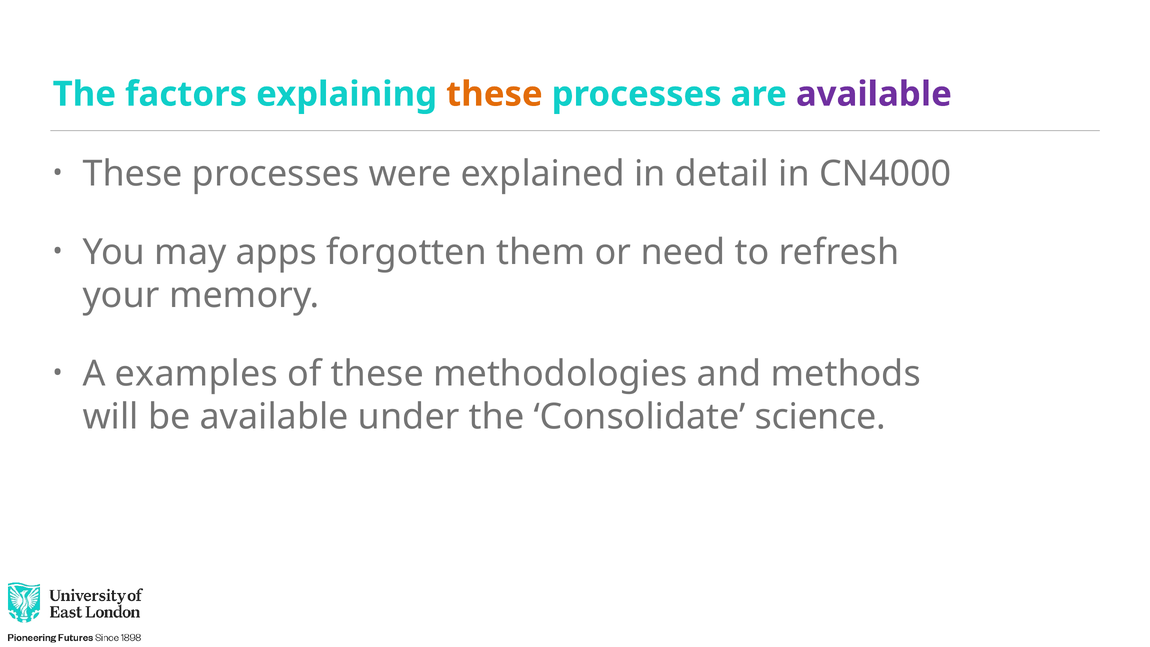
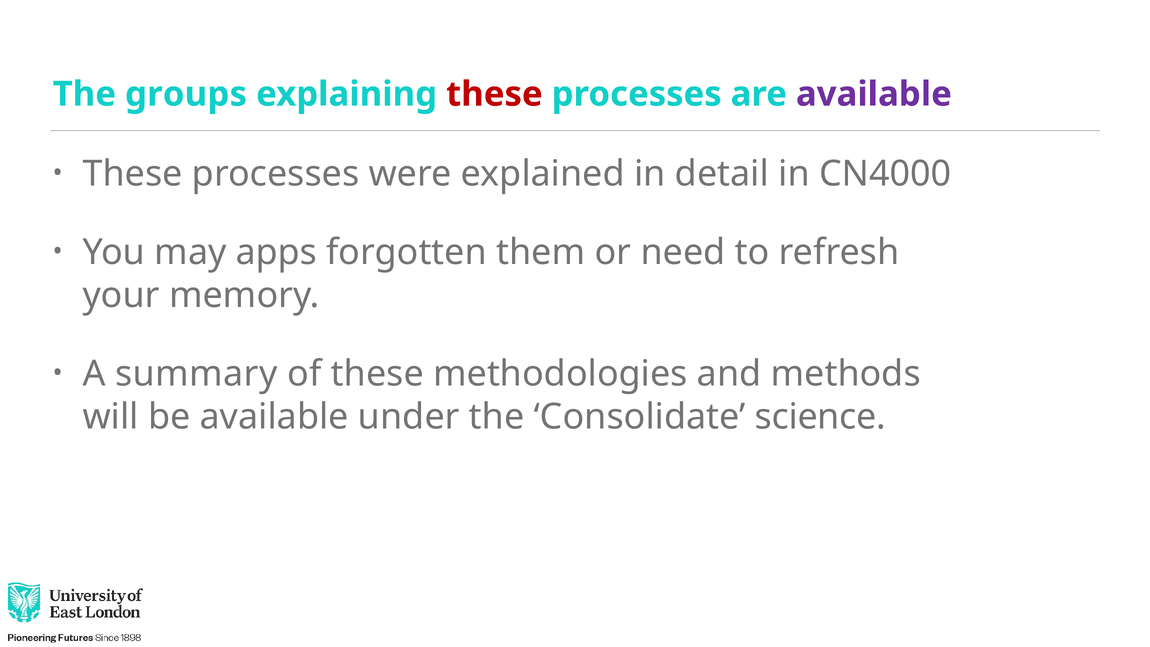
factors: factors -> groups
these at (494, 94) colour: orange -> red
examples: examples -> summary
